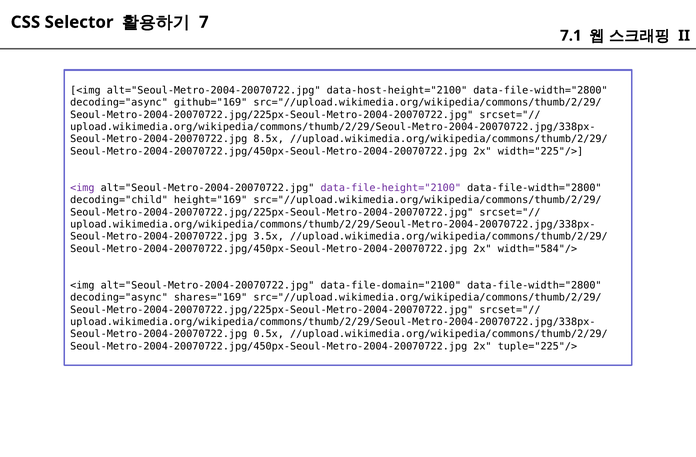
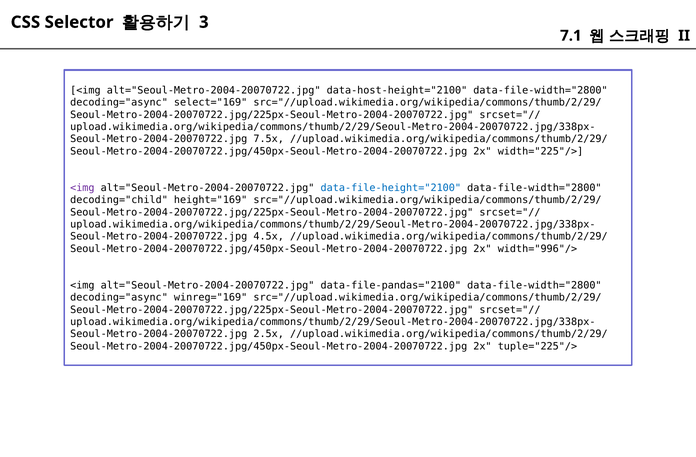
7: 7 -> 3
github="169: github="169 -> select="169
8.5x: 8.5x -> 7.5x
data-file-height="2100 colour: purple -> blue
3.5x: 3.5x -> 4.5x
width="584"/>: width="584"/> -> width="996"/>
data-file-domain="2100: data-file-domain="2100 -> data-file-pandas="2100
shares="169: shares="169 -> winreg="169
0.5x: 0.5x -> 2.5x
